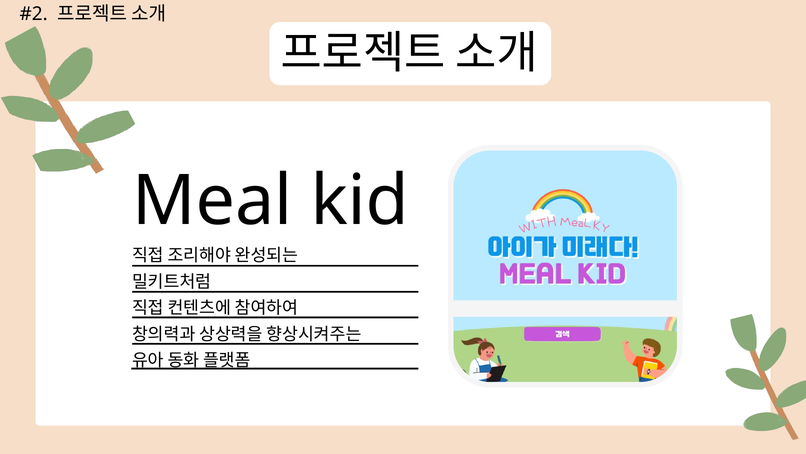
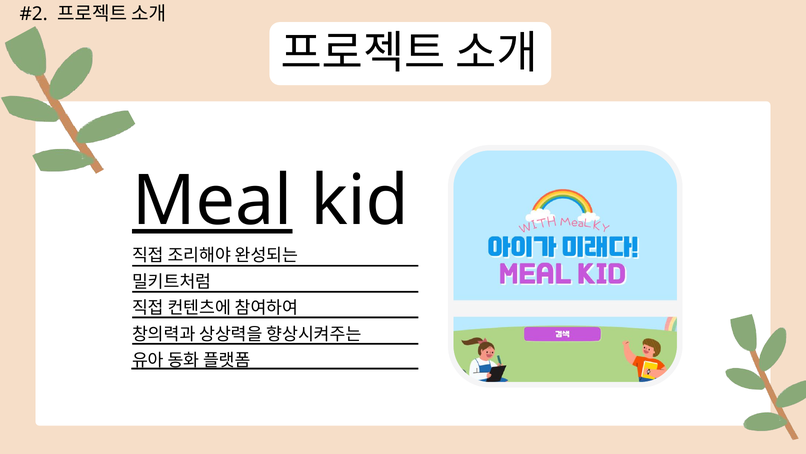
Meal underline: none -> present
